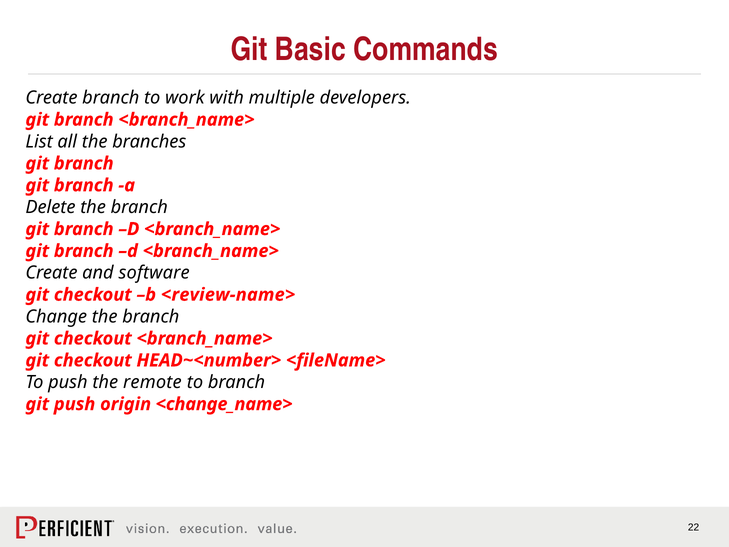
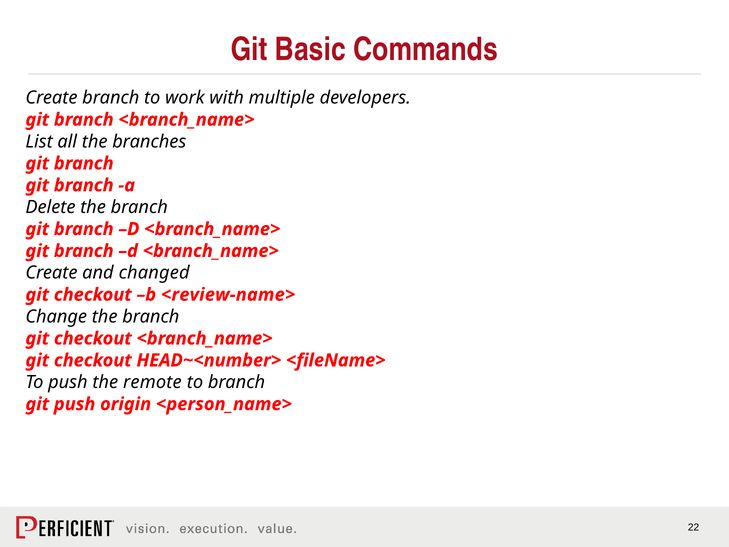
software: software -> changed
<change_name>: <change_name> -> <person_name>
